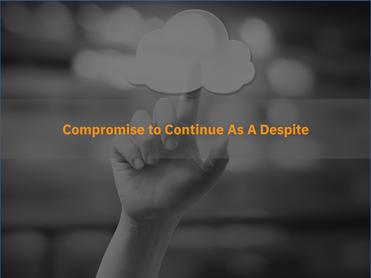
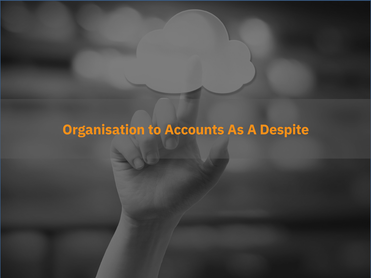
Compromise: Compromise -> Organisation
Continue: Continue -> Accounts
